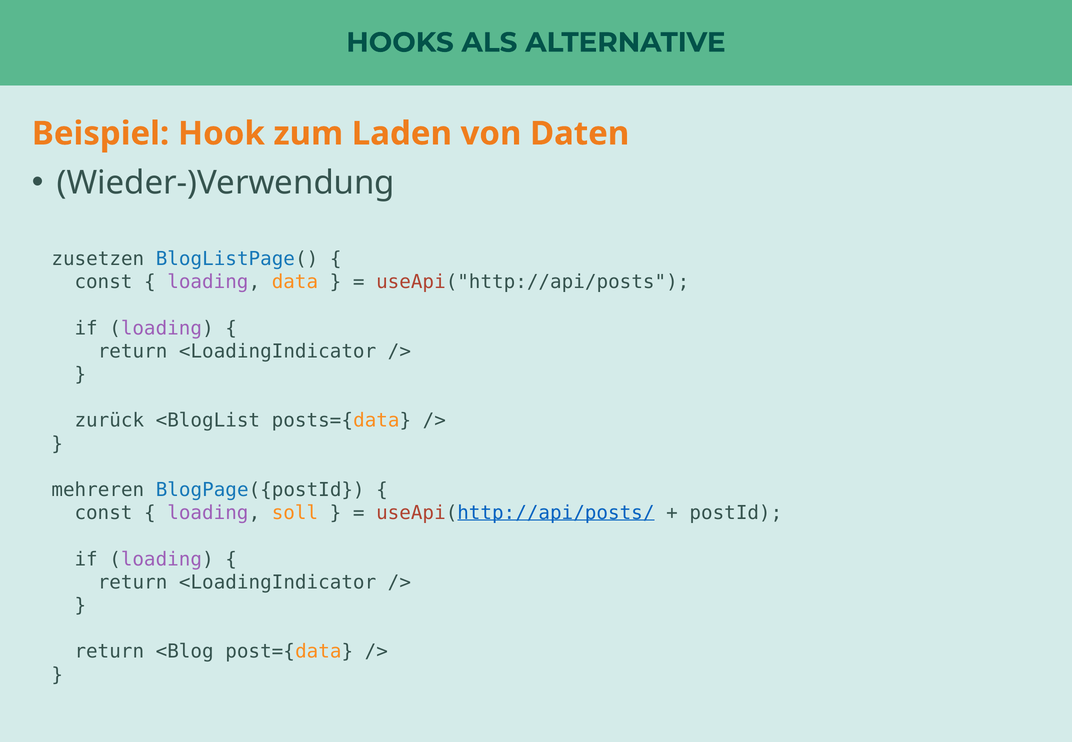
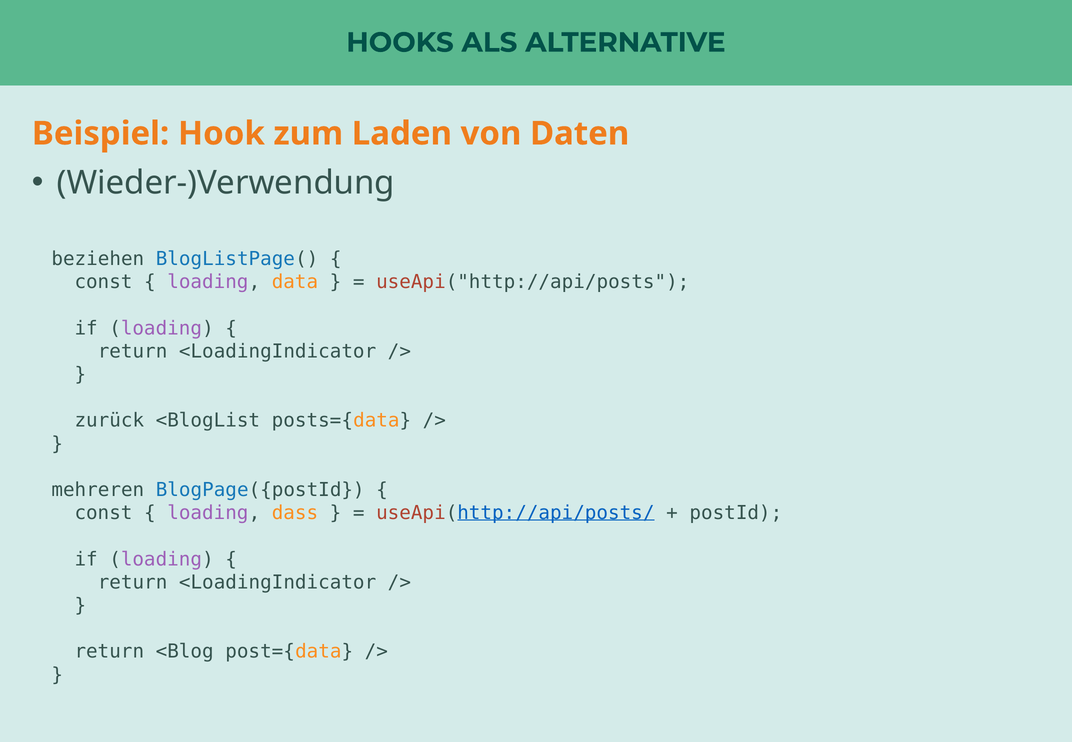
zusetzen: zusetzen -> beziehen
soll: soll -> dass
